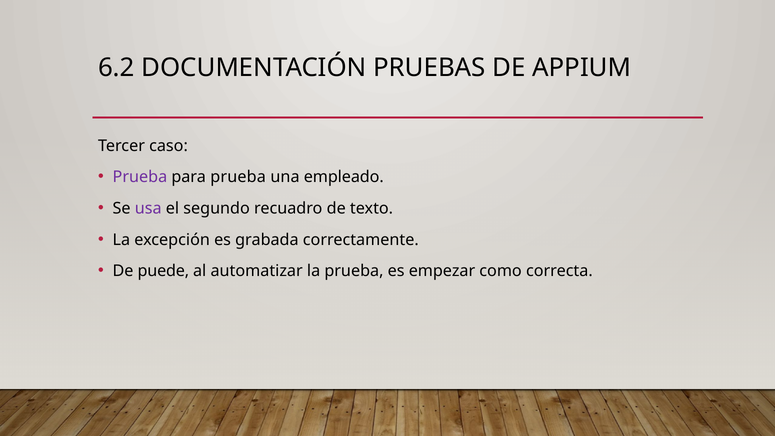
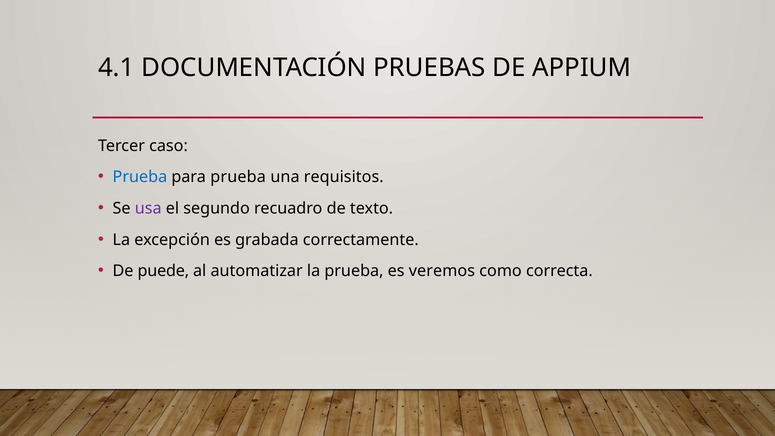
6.2: 6.2 -> 4.1
Prueba at (140, 177) colour: purple -> blue
empleado: empleado -> requisitos
empezar: empezar -> veremos
